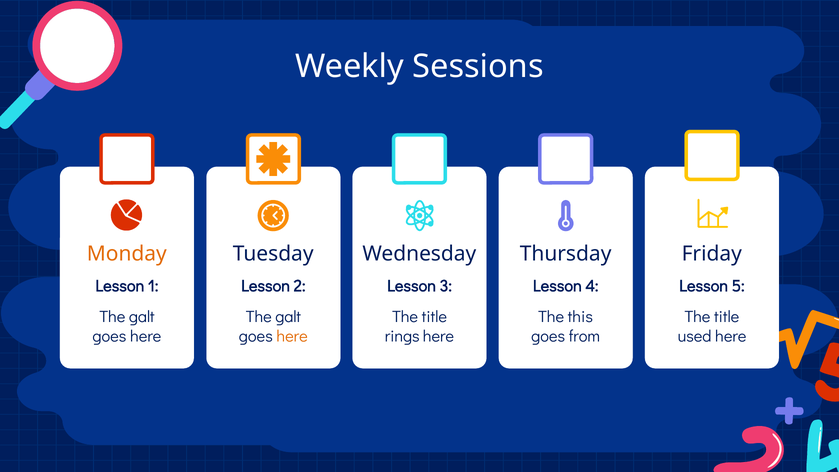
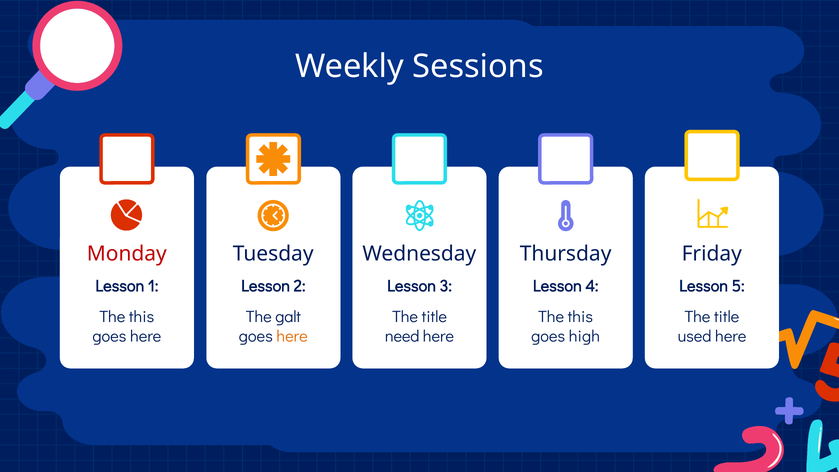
Monday colour: orange -> red
galt at (142, 317): galt -> this
rings: rings -> need
from: from -> high
